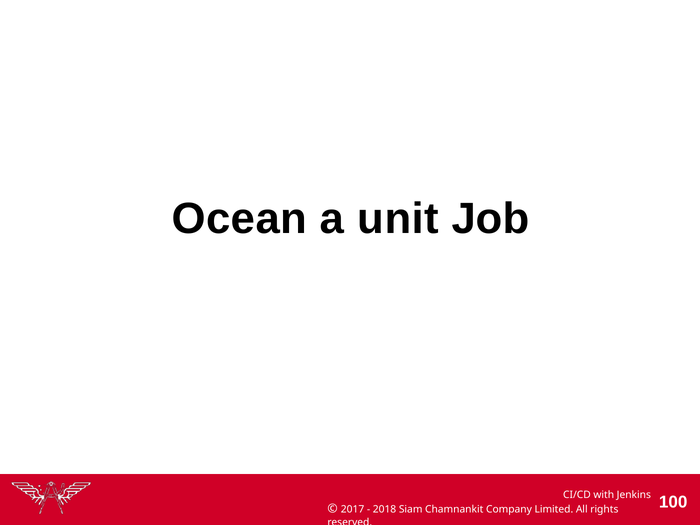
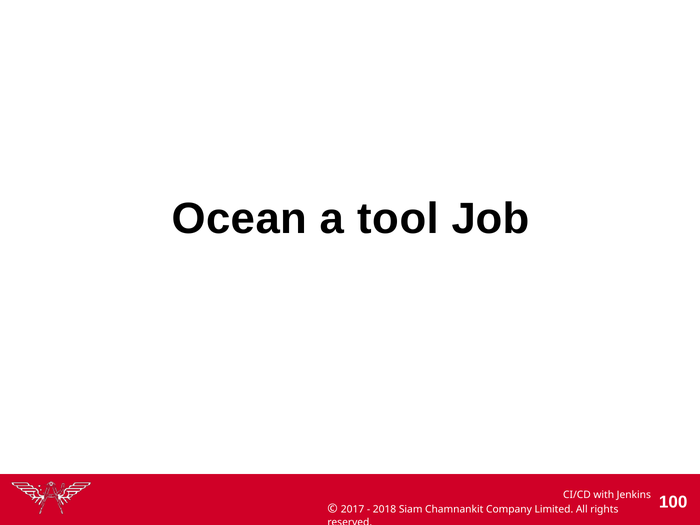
unit: unit -> tool
